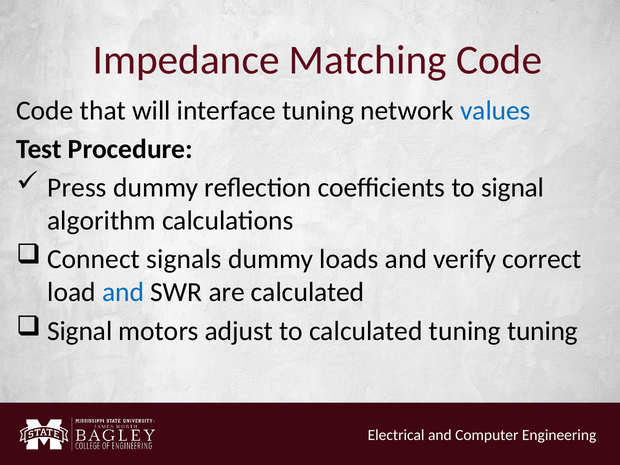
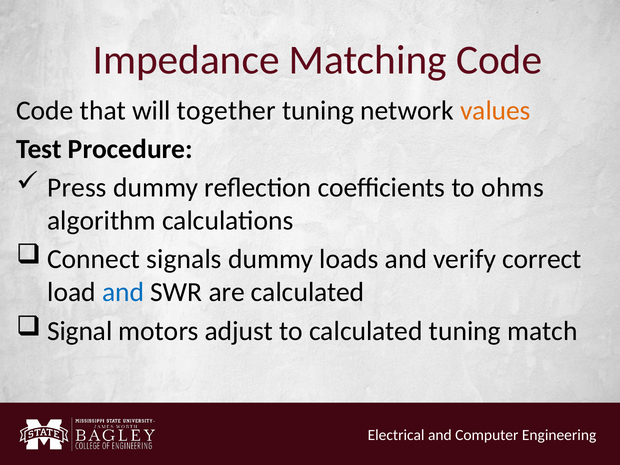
interface: interface -> together
values colour: blue -> orange
to signal: signal -> ohms
tuning tuning: tuning -> match
